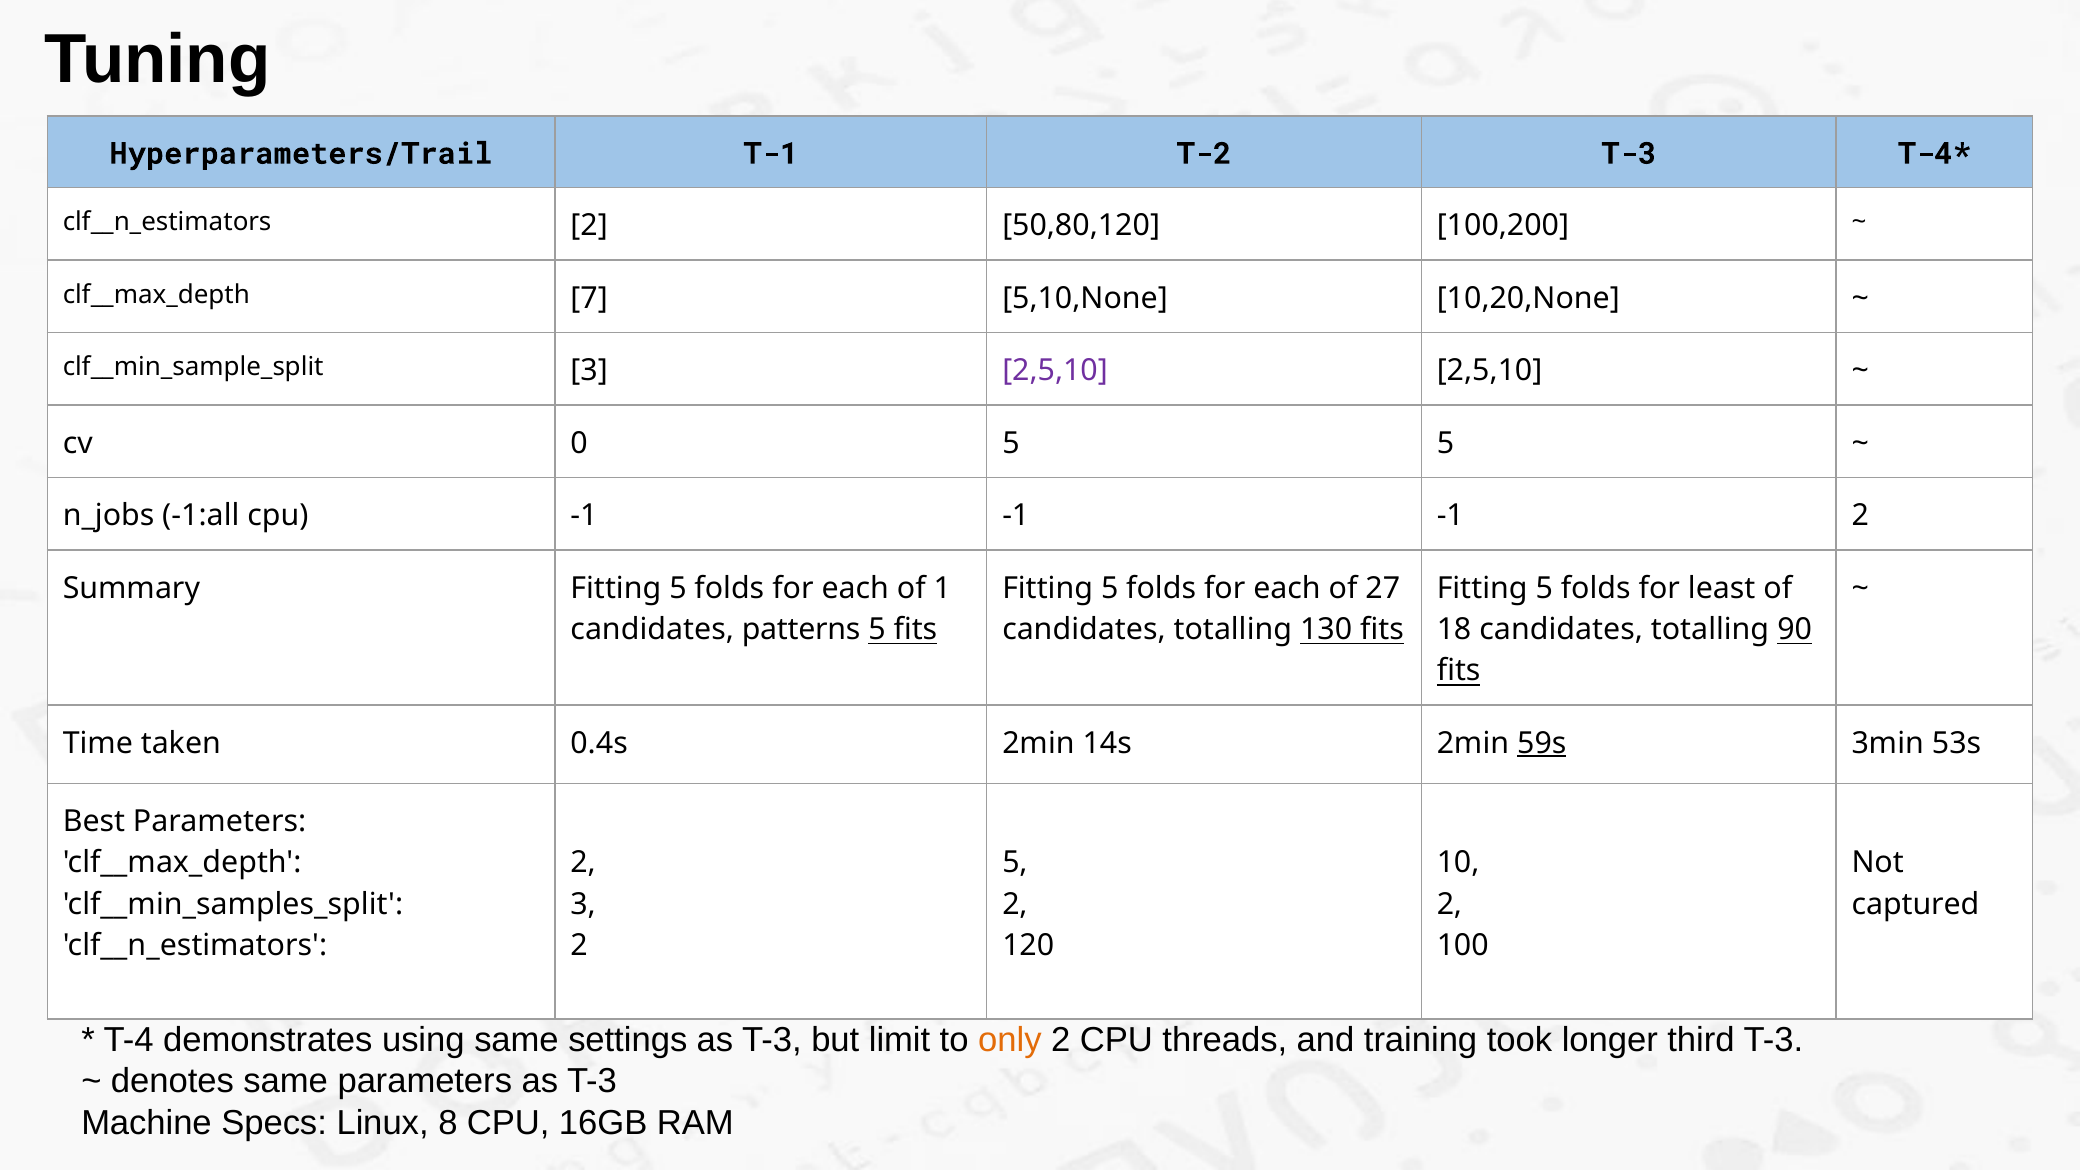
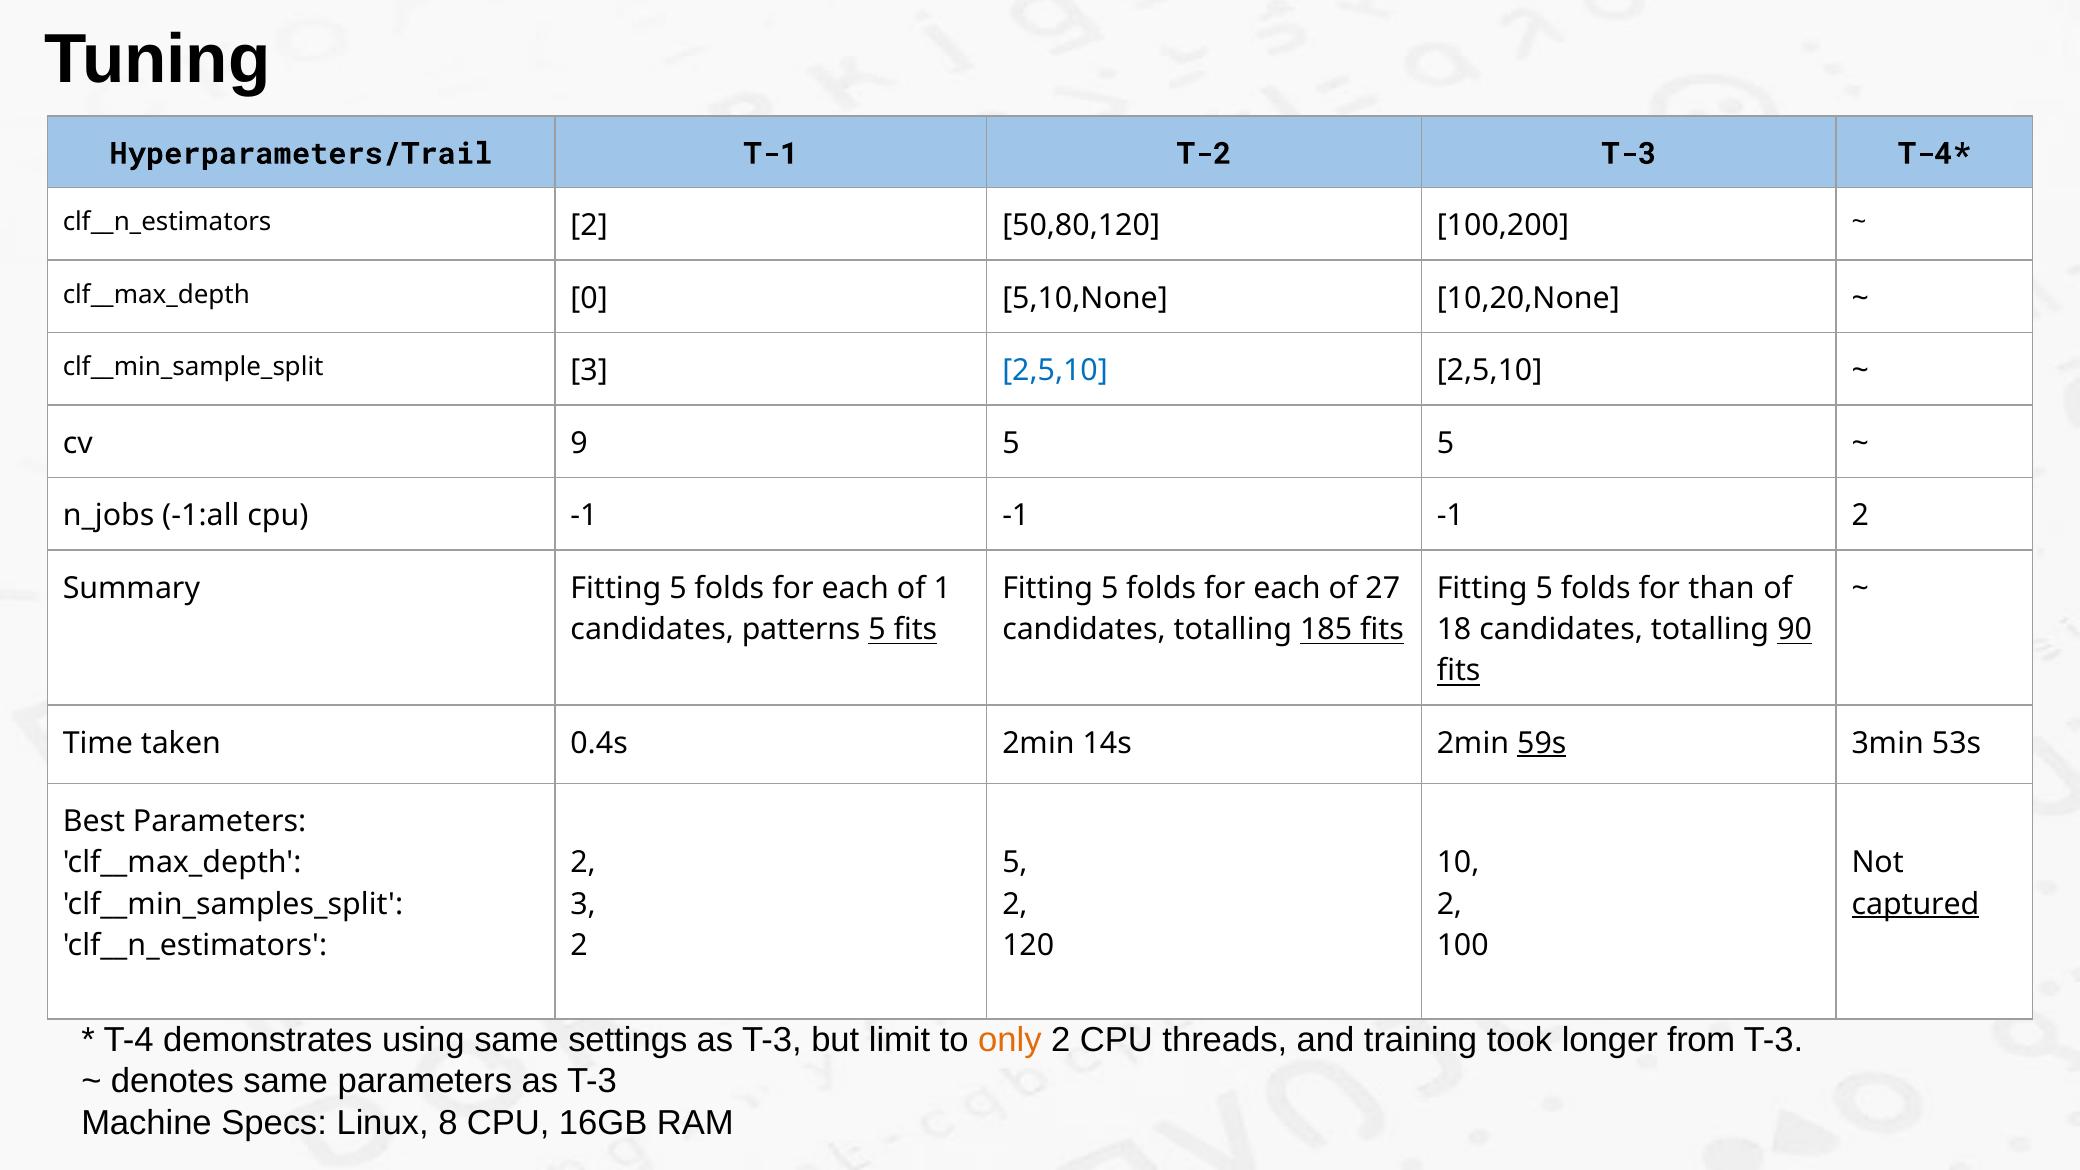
7: 7 -> 0
2,5,10 at (1055, 371) colour: purple -> blue
0: 0 -> 9
least: least -> than
130: 130 -> 185
captured underline: none -> present
third: third -> from
